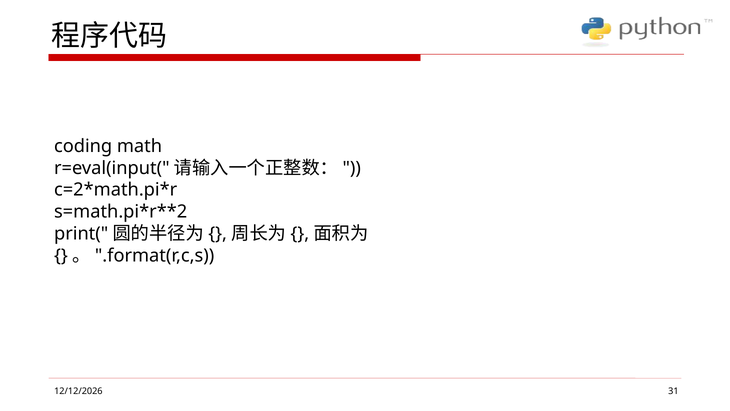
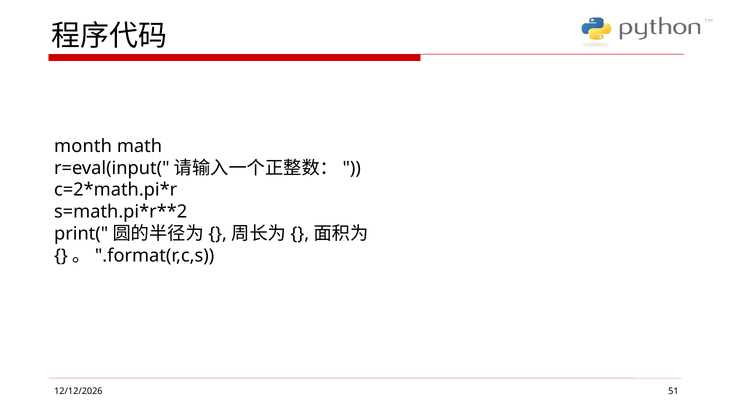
coding: coding -> month
31: 31 -> 51
